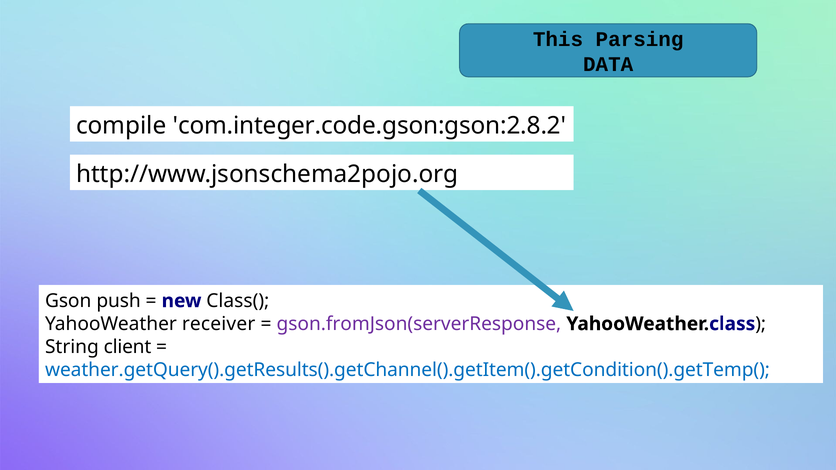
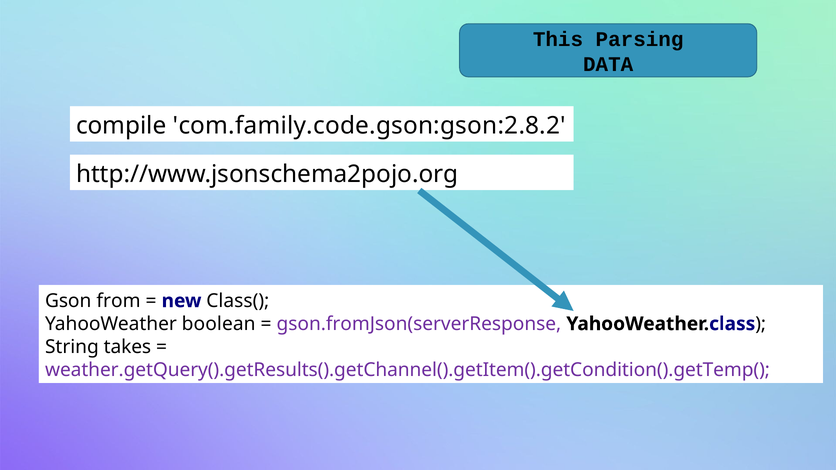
com.integer.code.gson:gson:2.8.2: com.integer.code.gson:gson:2.8.2 -> com.family.code.gson:gson:2.8.2
push: push -> from
receiver: receiver -> boolean
client: client -> takes
weather.getQuery().getResults().getChannel().getItem().getCondition().getTemp( colour: blue -> purple
